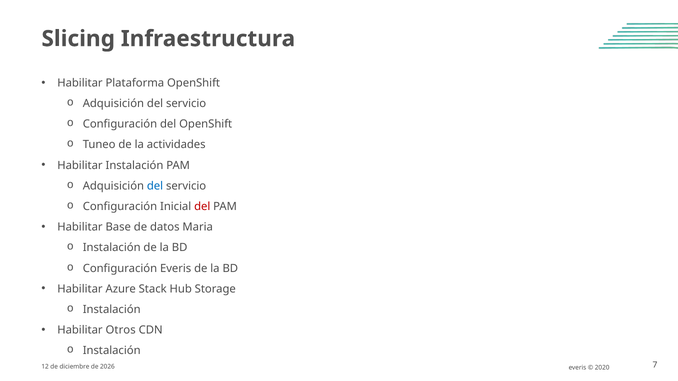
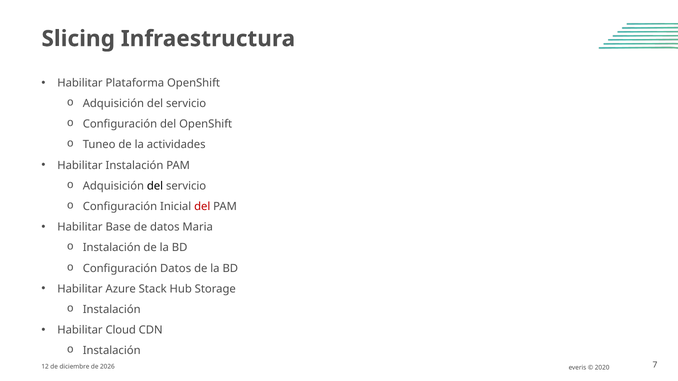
del at (155, 186) colour: blue -> black
Configuración Everis: Everis -> Datos
Otros: Otros -> Cloud
